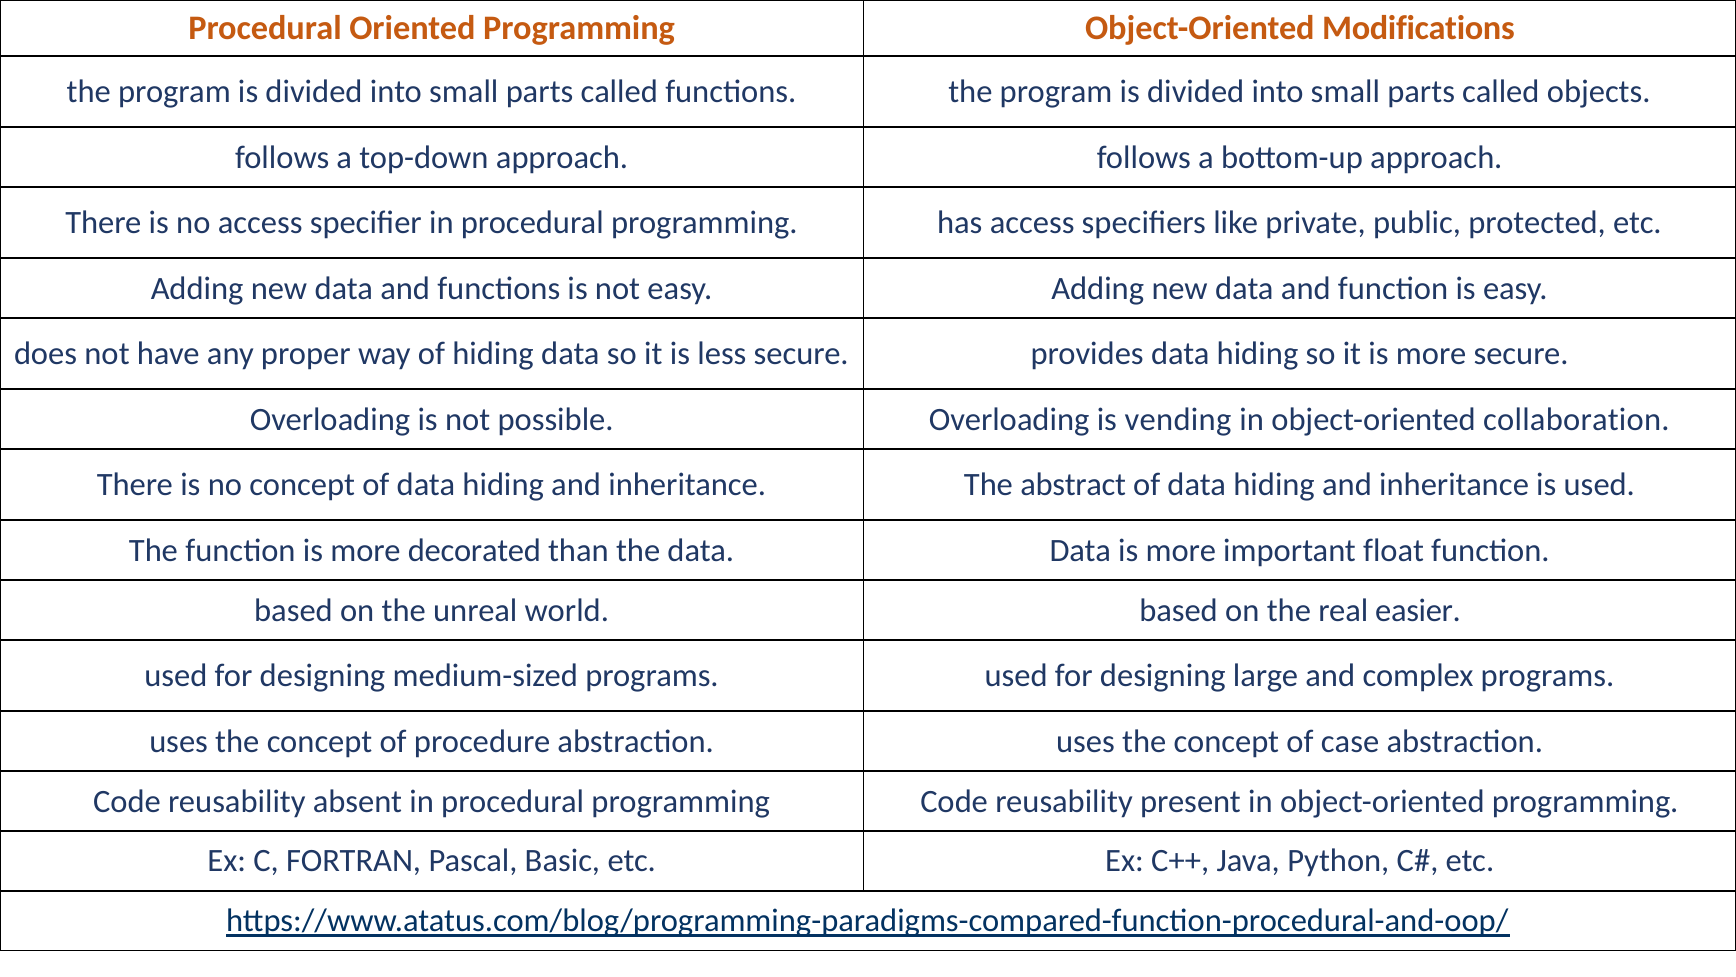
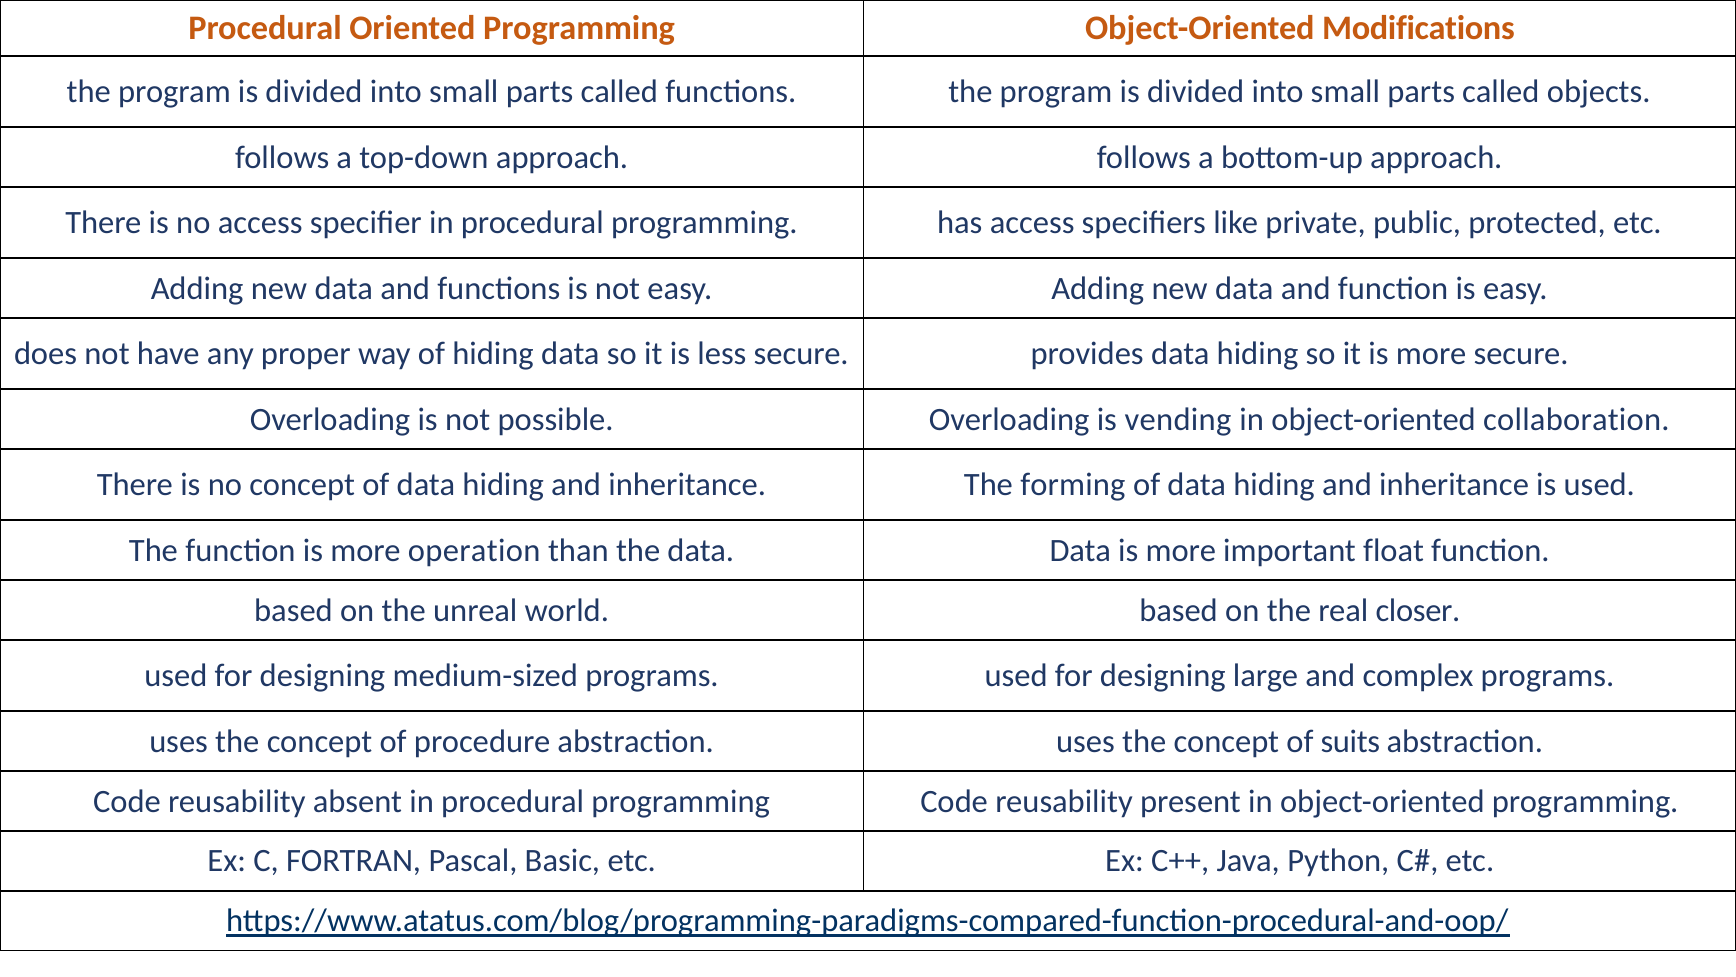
abstract: abstract -> forming
decorated: decorated -> operation
easier: easier -> closer
case: case -> suits
